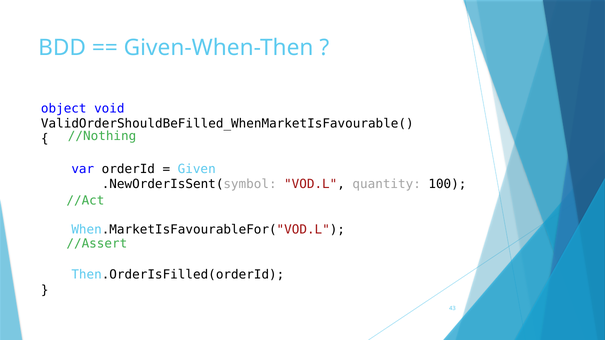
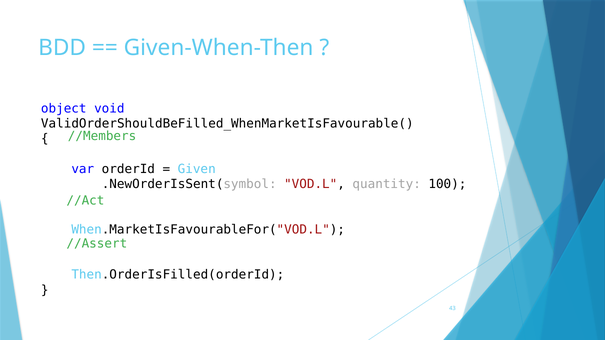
//Nothing: //Nothing -> //Members
